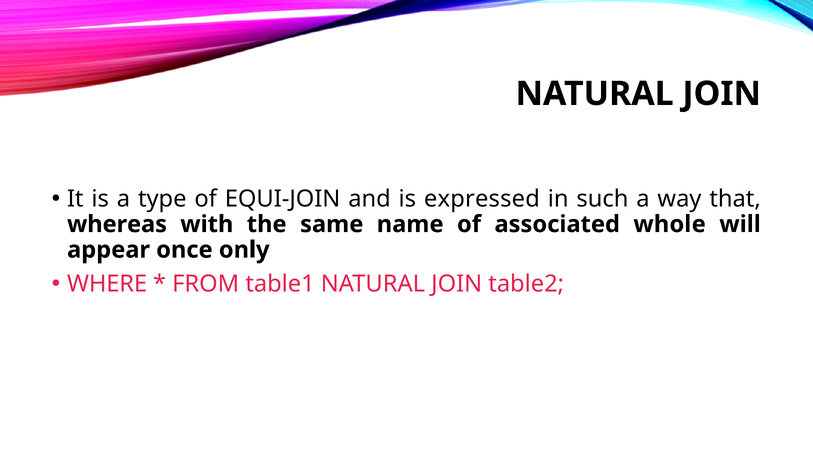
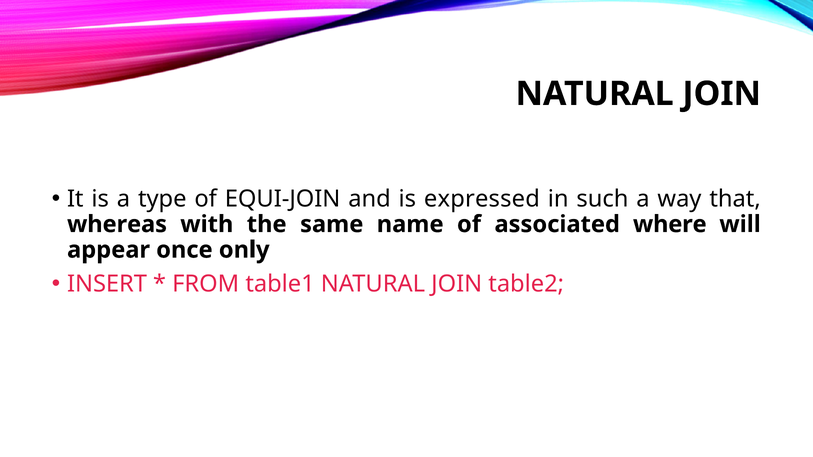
whole: whole -> where
WHERE: WHERE -> INSERT
